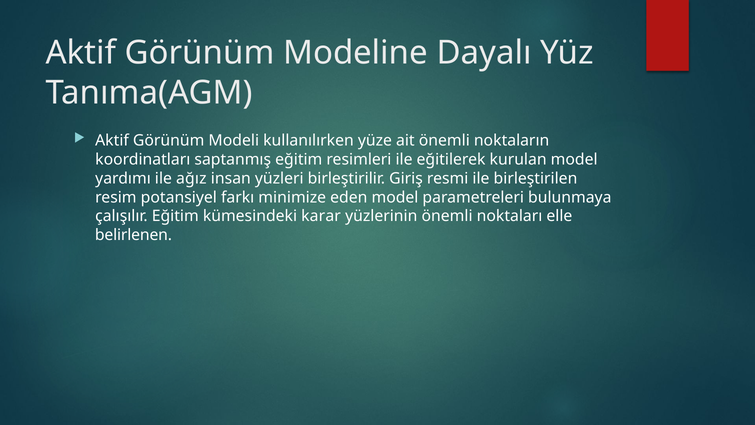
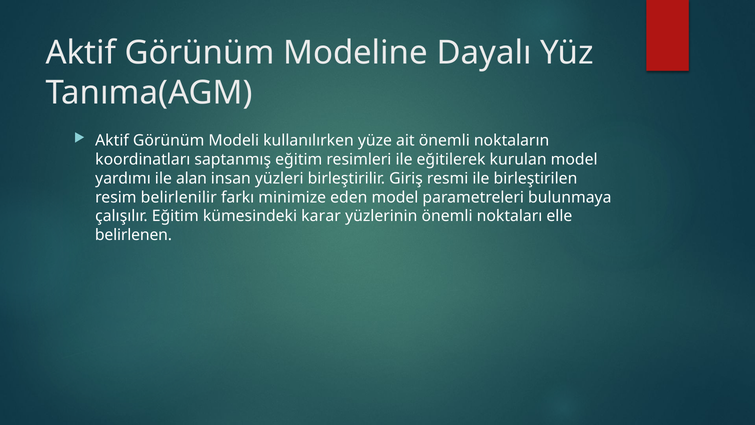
ağız: ağız -> alan
potansiyel: potansiyel -> belirlenilir
